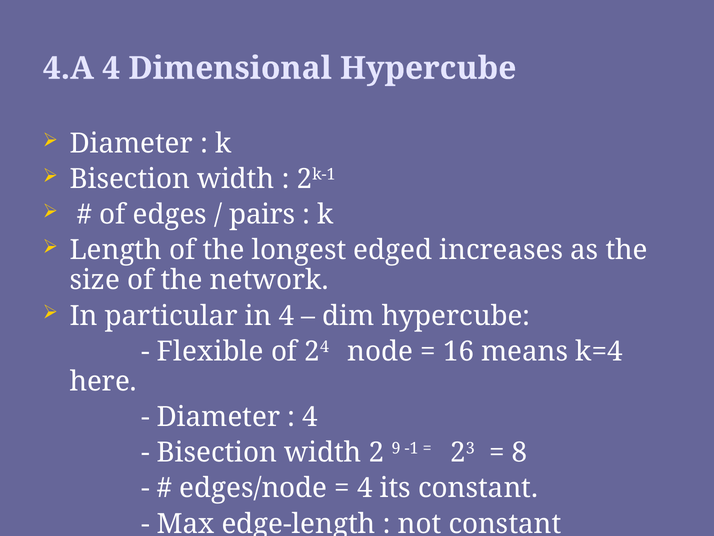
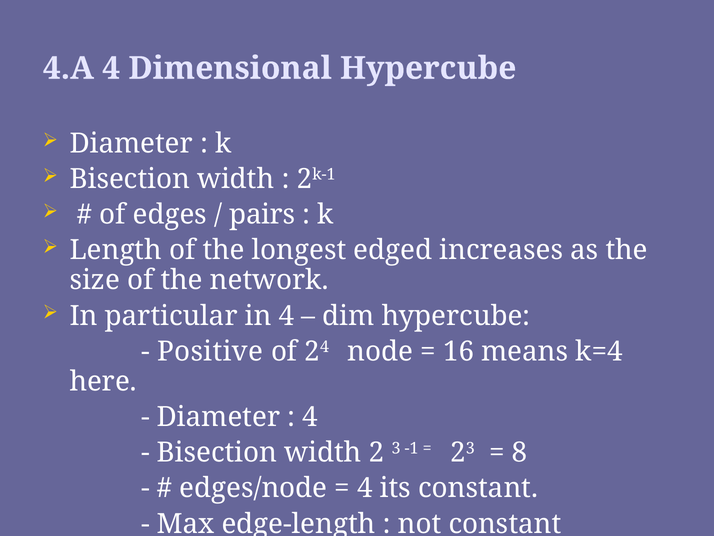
Flexible: Flexible -> Positive
9: 9 -> 3
